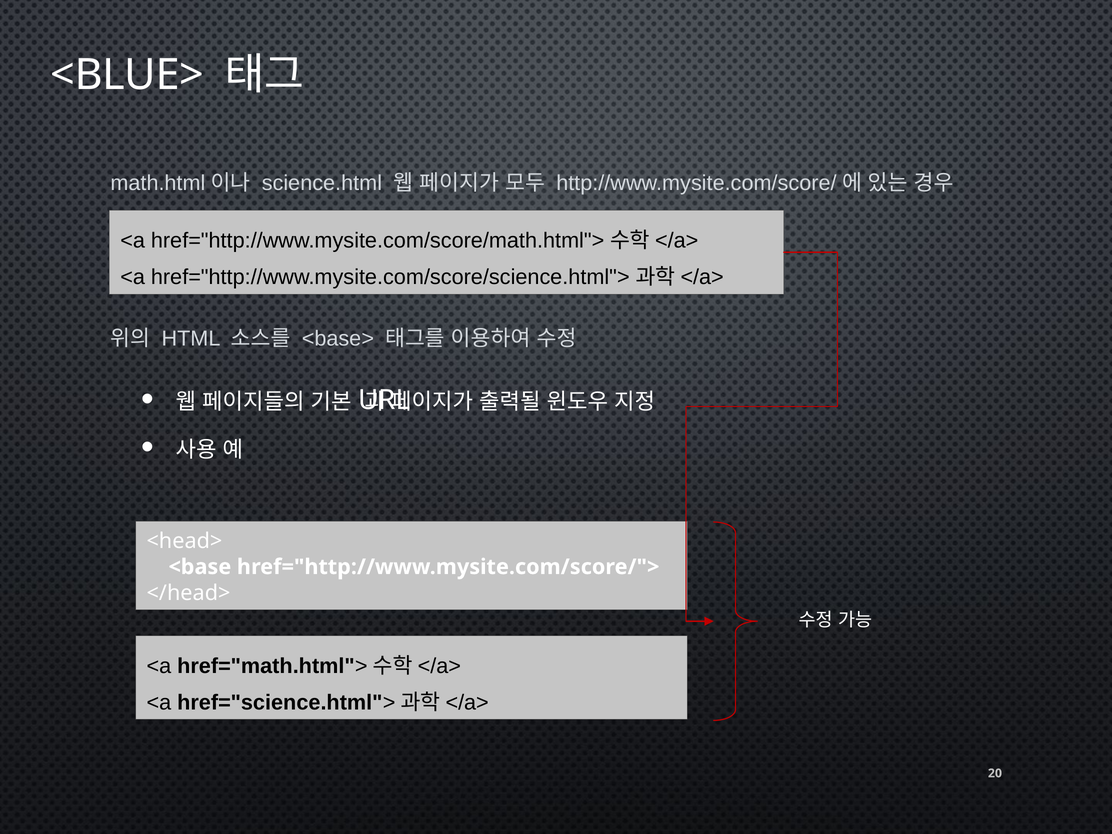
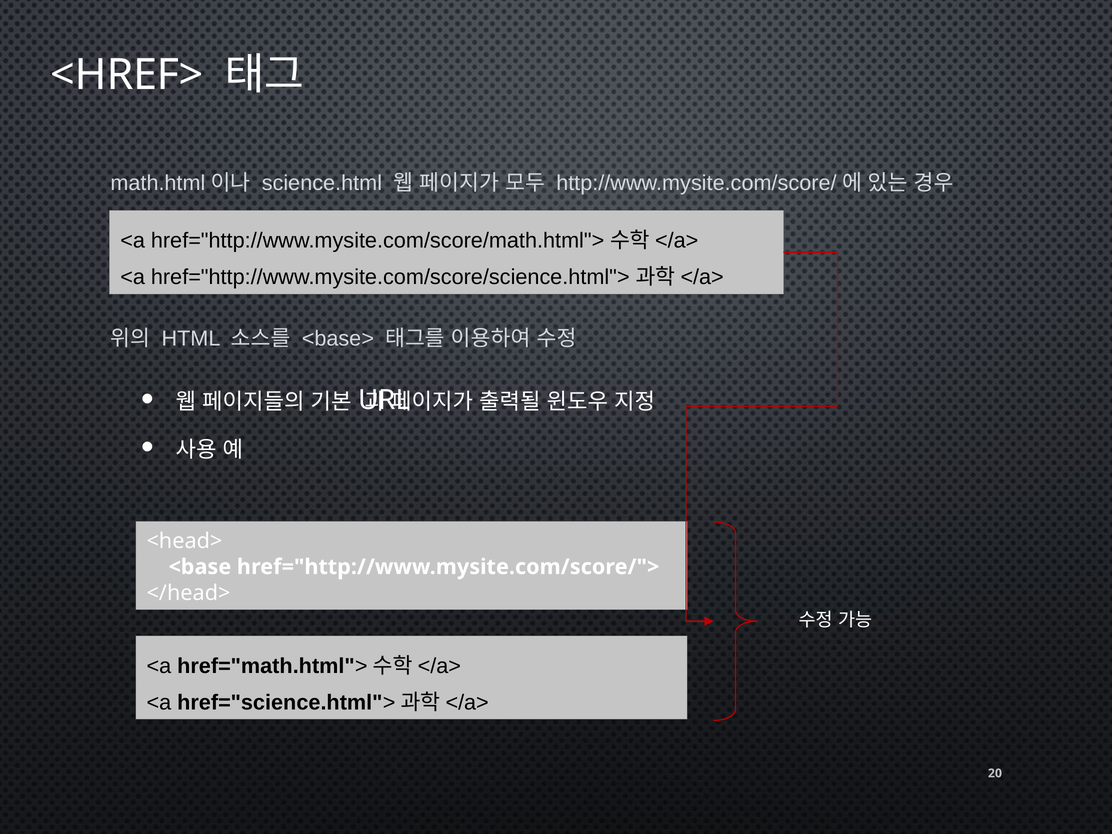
<BLUE>: <BLUE> -> <HREF>
